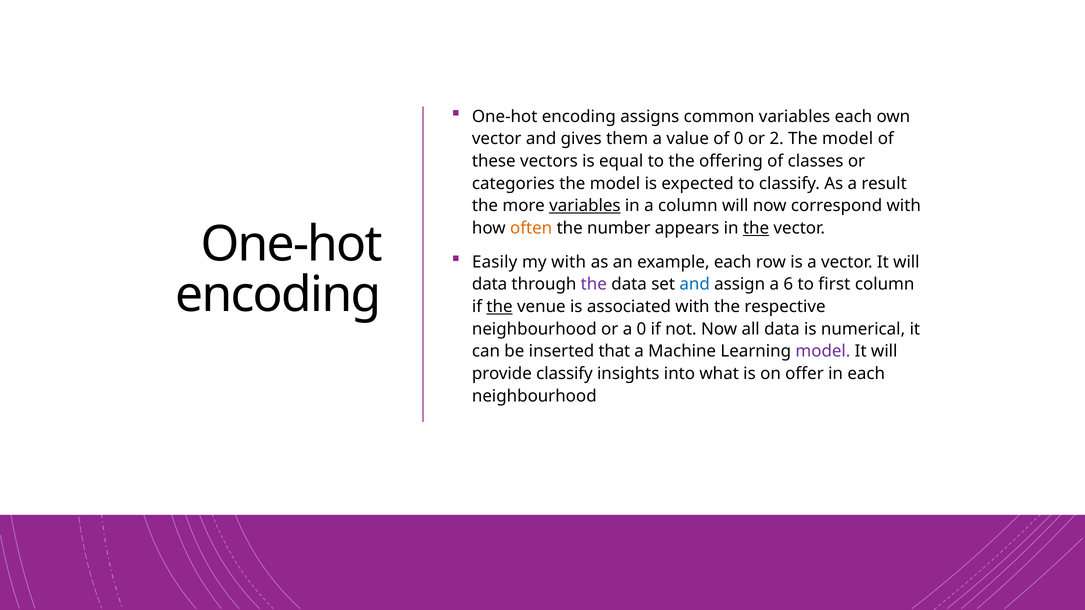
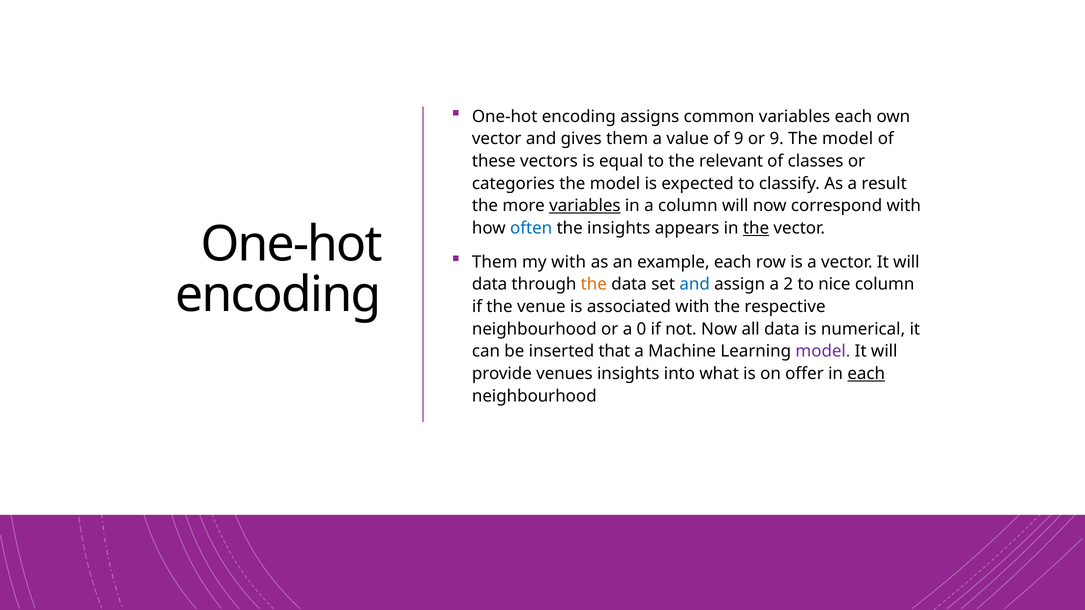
of 0: 0 -> 9
or 2: 2 -> 9
offering: offering -> relevant
often colour: orange -> blue
the number: number -> insights
Easily at (495, 262): Easily -> Them
the at (594, 284) colour: purple -> orange
6: 6 -> 2
first: first -> nice
the at (500, 307) underline: present -> none
provide classify: classify -> venues
each at (866, 374) underline: none -> present
